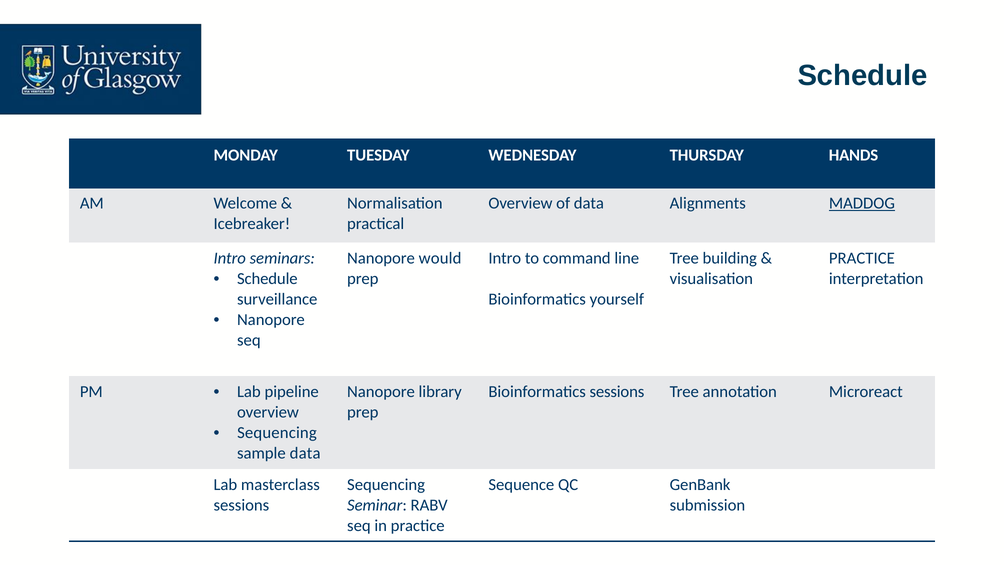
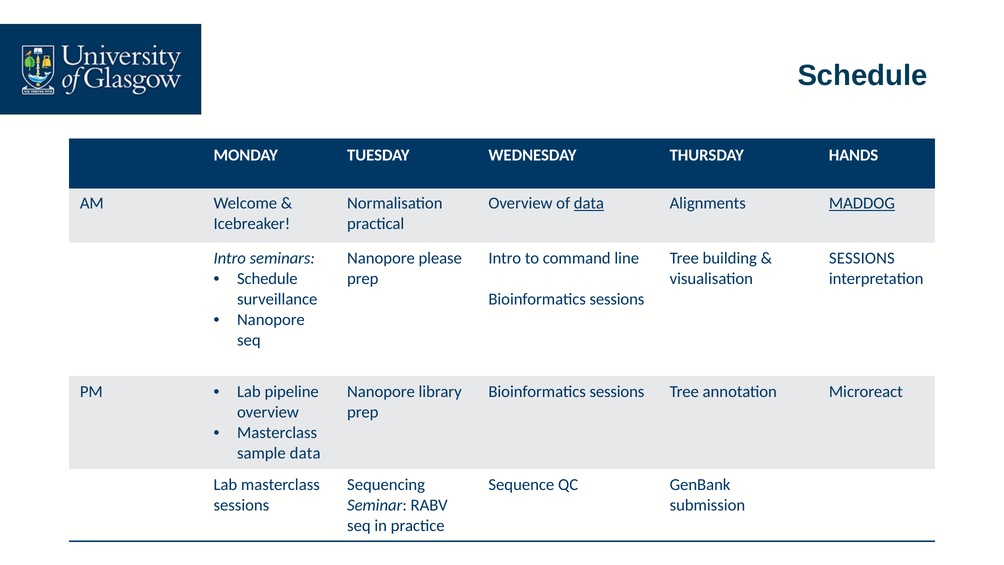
data at (589, 203) underline: none -> present
would: would -> please
PRACTICE at (862, 258): PRACTICE -> SESSIONS
yourself at (617, 299): yourself -> sessions
Sequencing at (277, 433): Sequencing -> Masterclass
